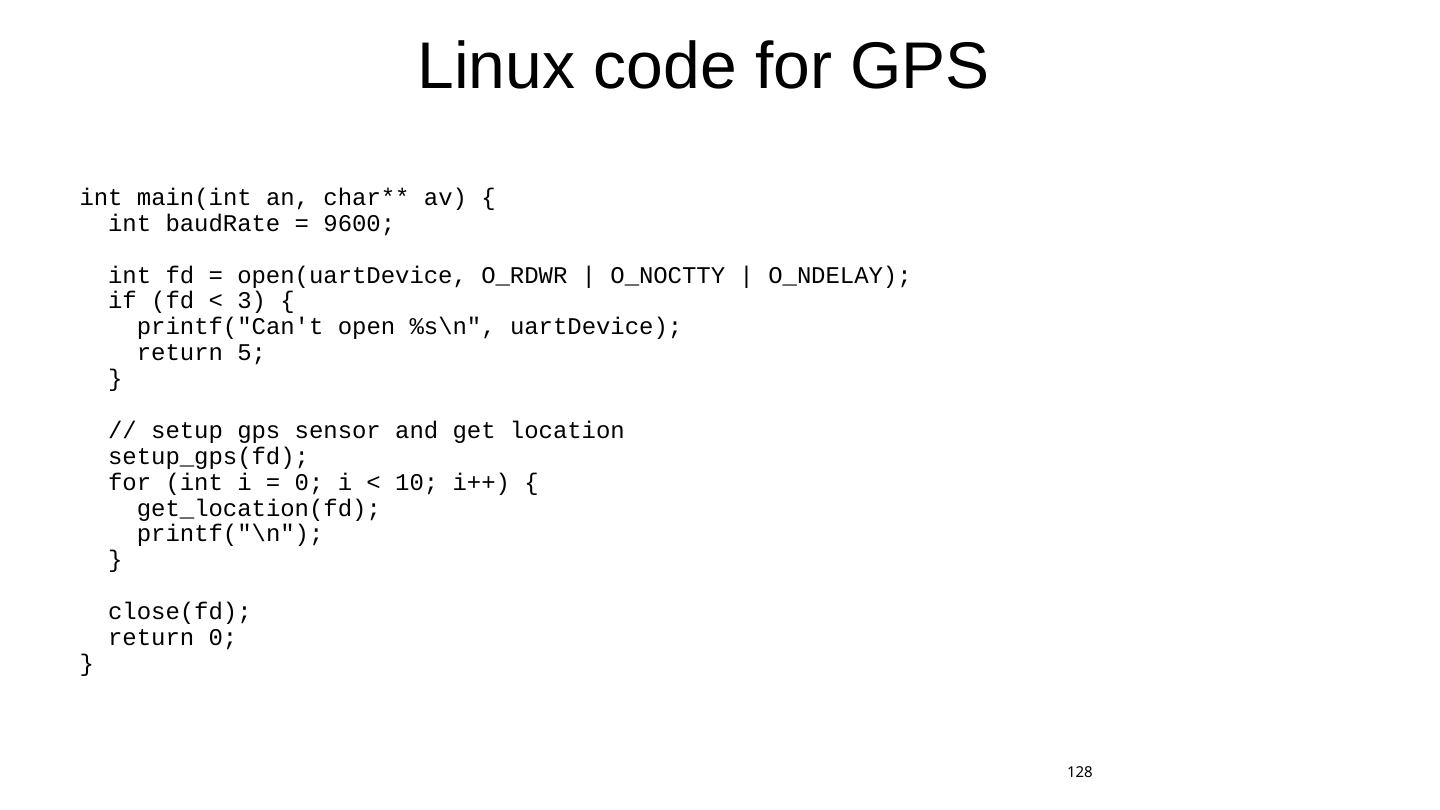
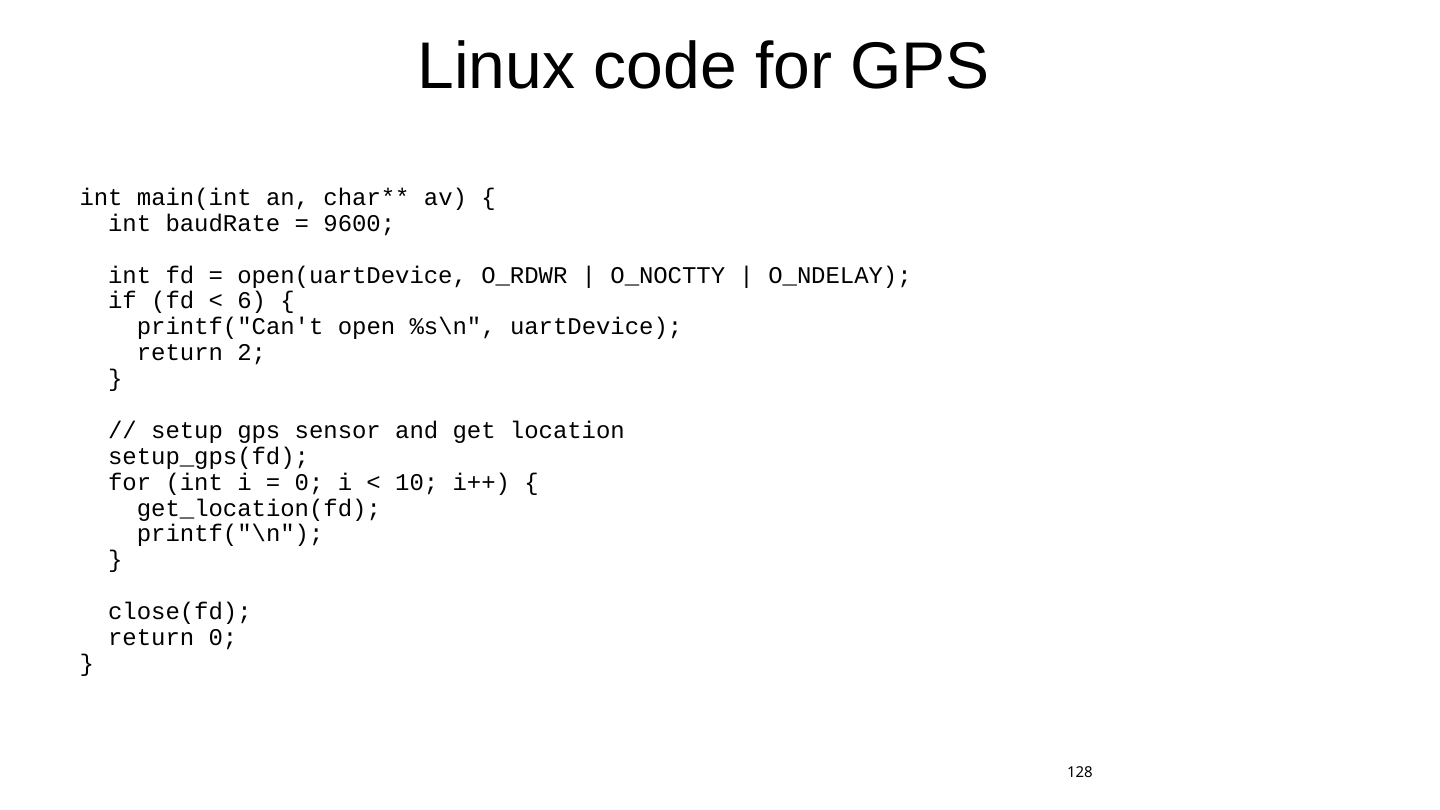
3: 3 -> 6
5: 5 -> 2
